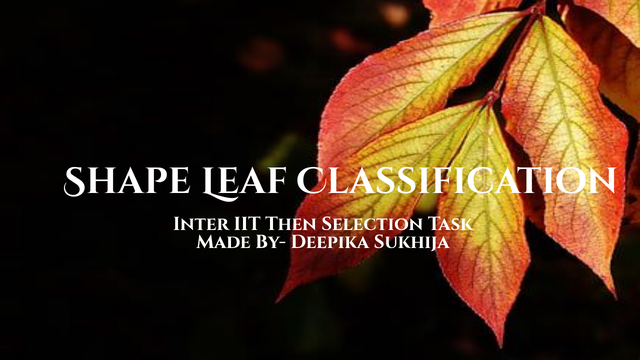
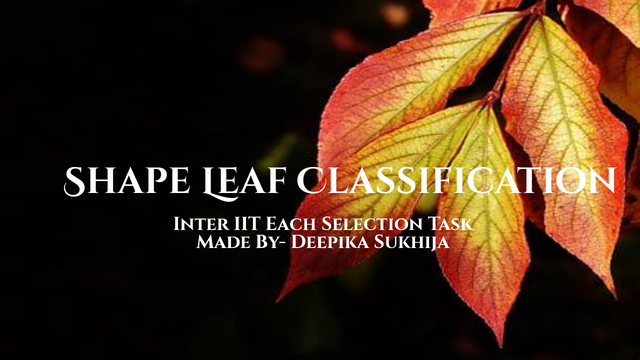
Then: Then -> Each
